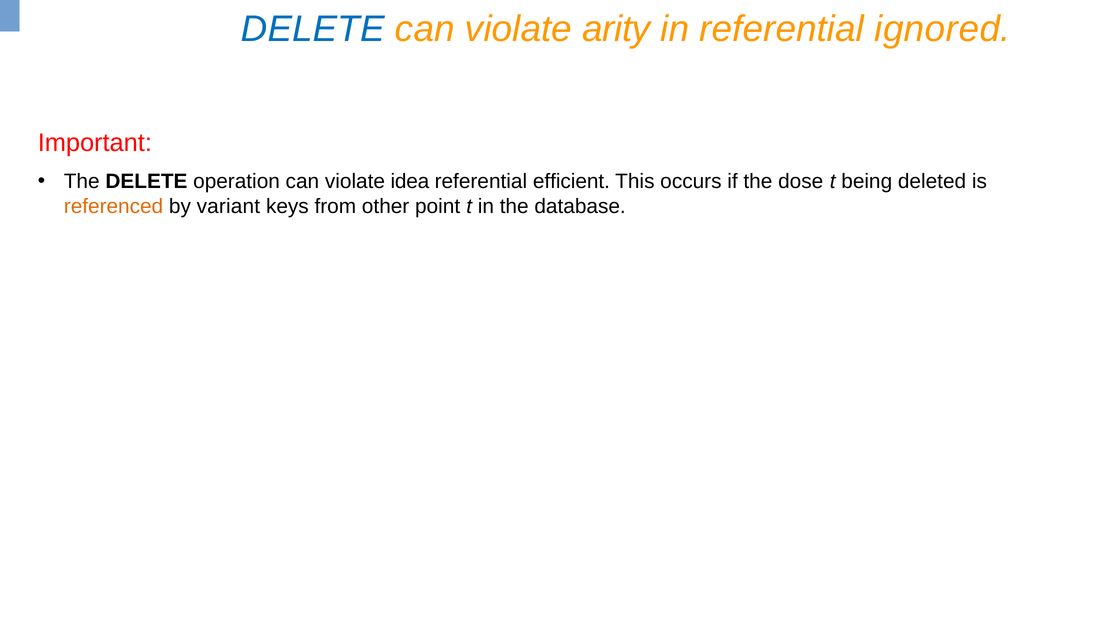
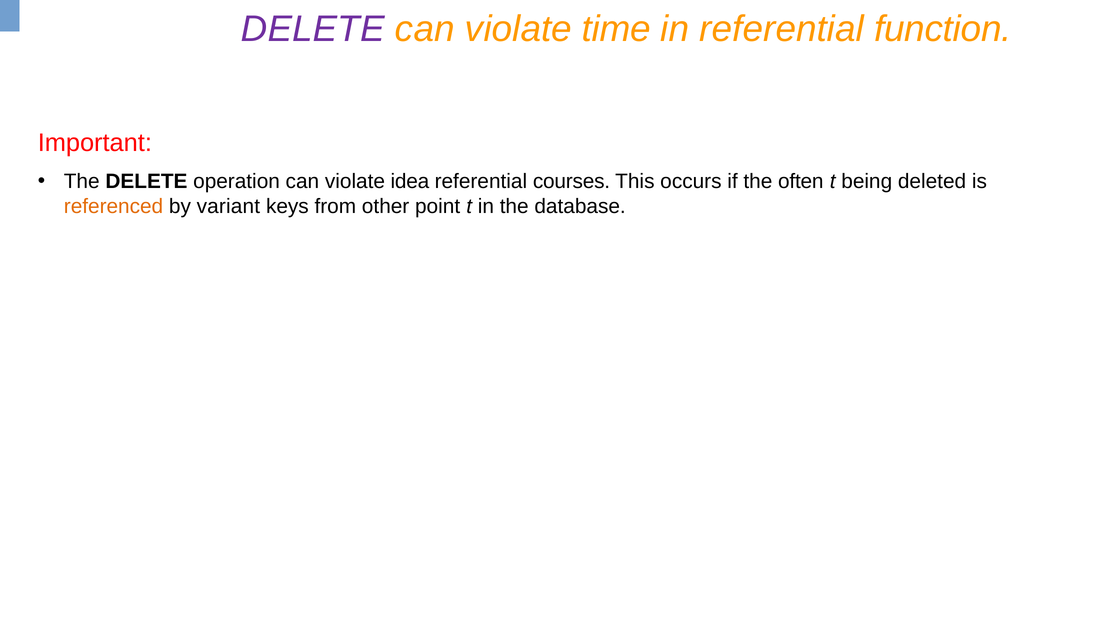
DELETE at (313, 29) colour: blue -> purple
arity: arity -> time
ignored: ignored -> function
efficient: efficient -> courses
dose: dose -> often
